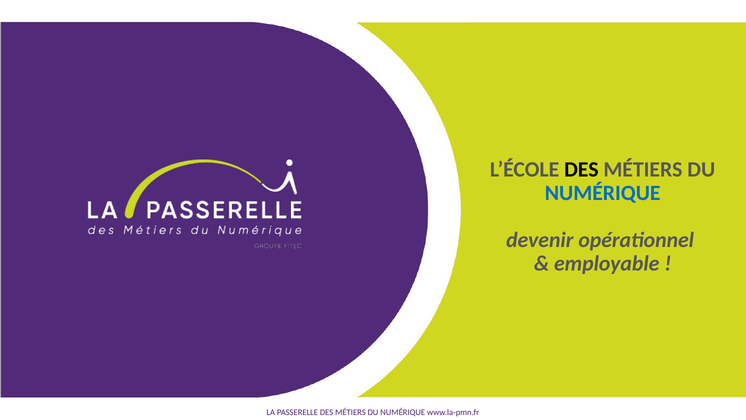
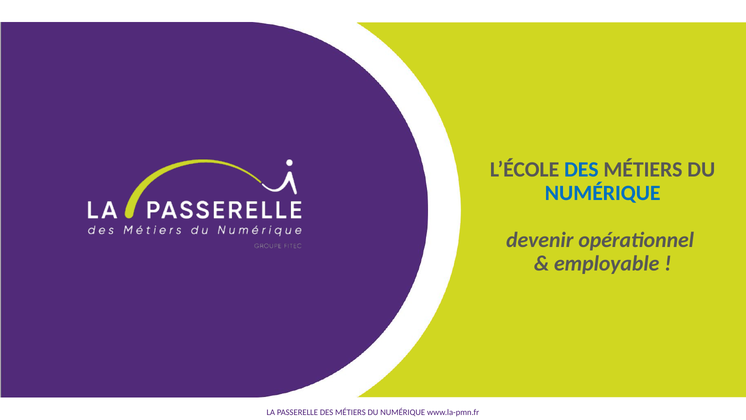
DES at (581, 170) colour: black -> blue
